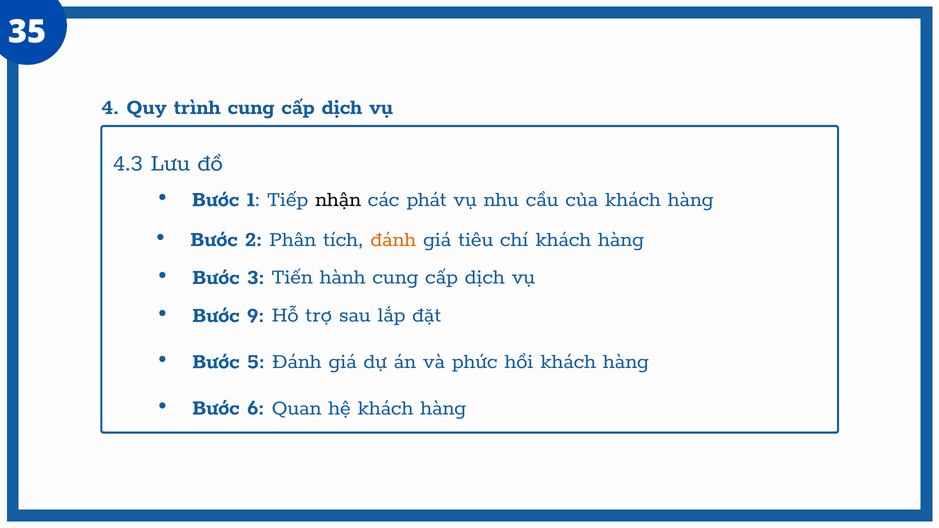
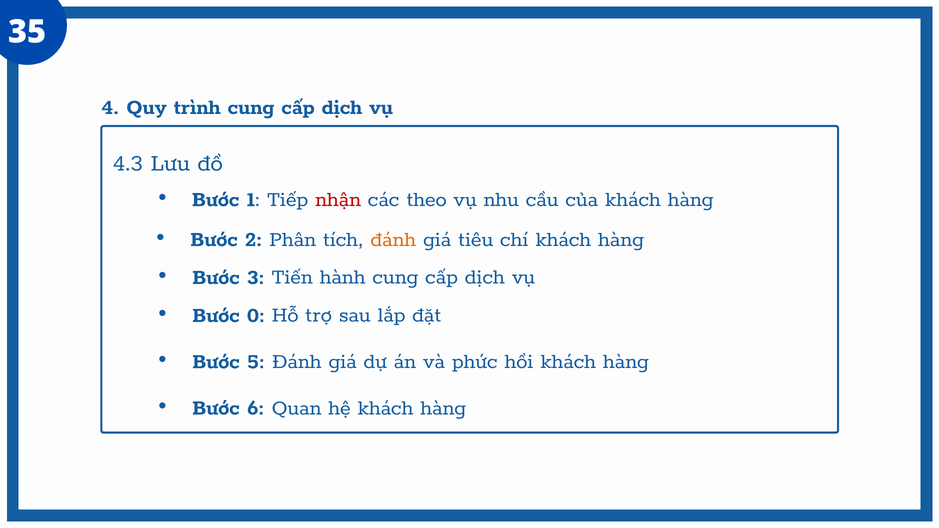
nhận colour: black -> red
phát: phát -> theo
9: 9 -> 0
